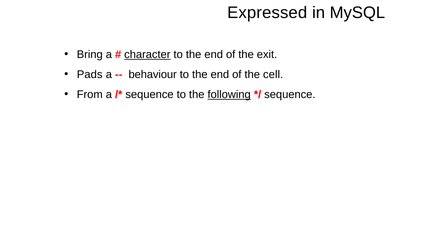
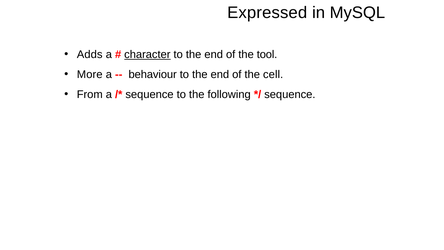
Bring: Bring -> Adds
exit: exit -> tool
Pads: Pads -> More
following underline: present -> none
